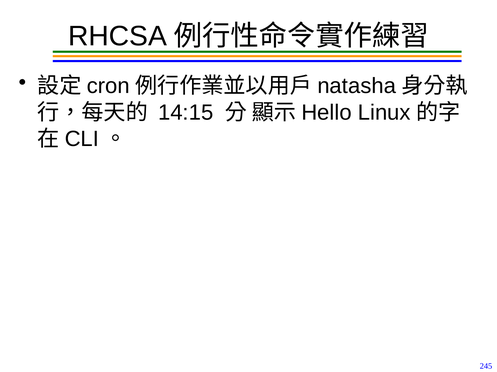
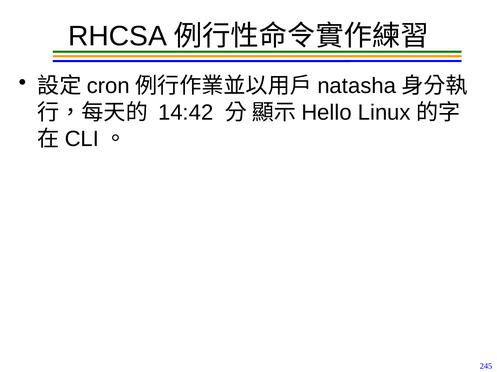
14:15: 14:15 -> 14:42
